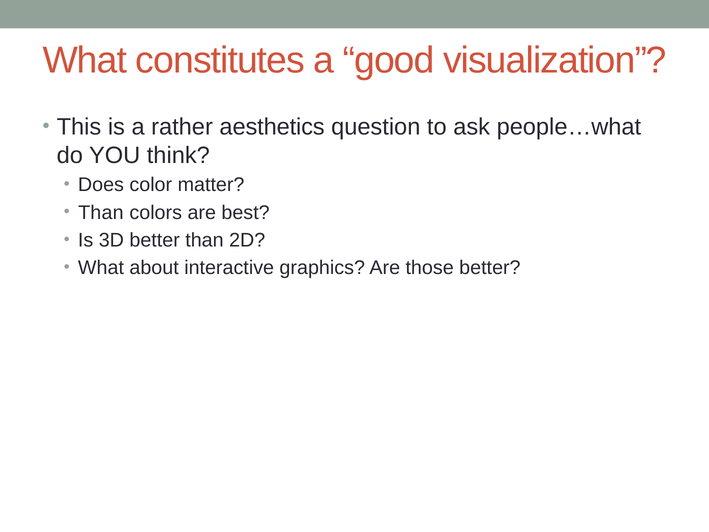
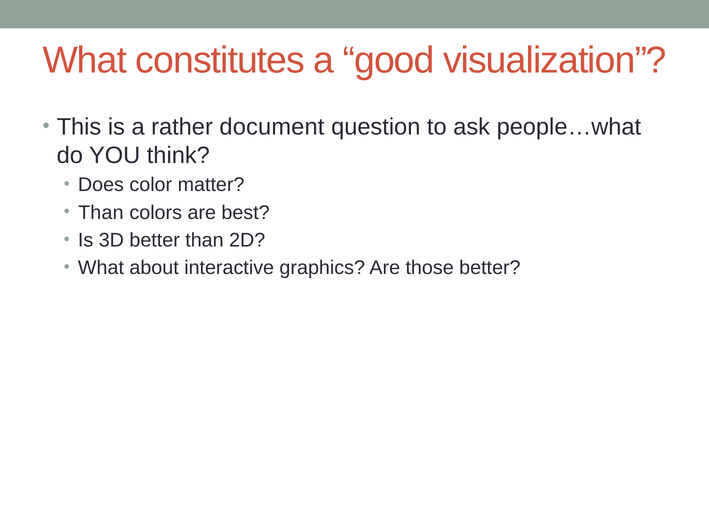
aesthetics: aesthetics -> document
